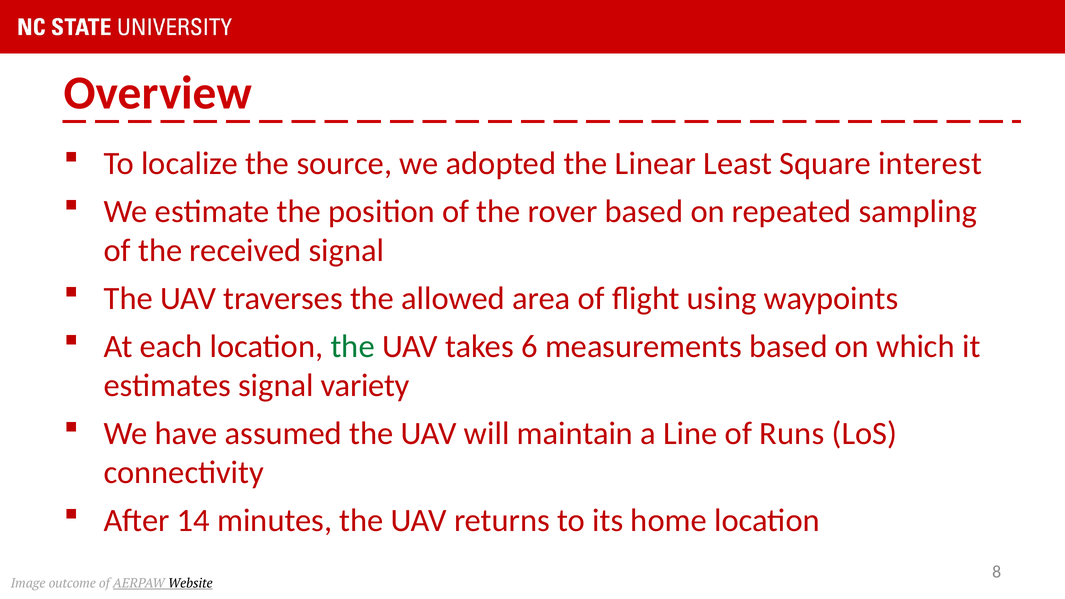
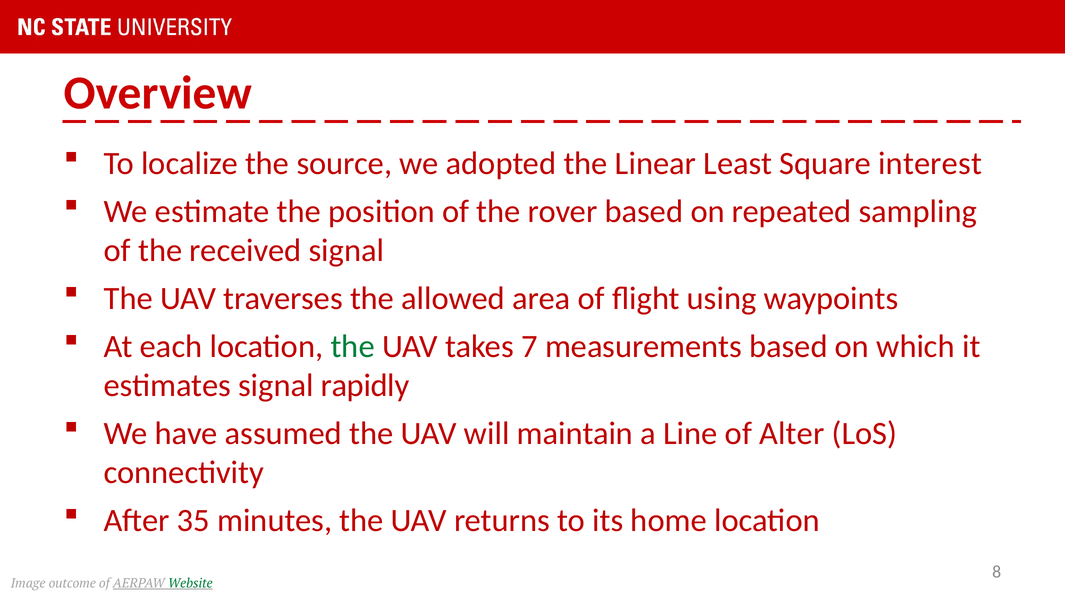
6: 6 -> 7
variety: variety -> rapidly
Runs: Runs -> Alter
14: 14 -> 35
Website colour: black -> green
